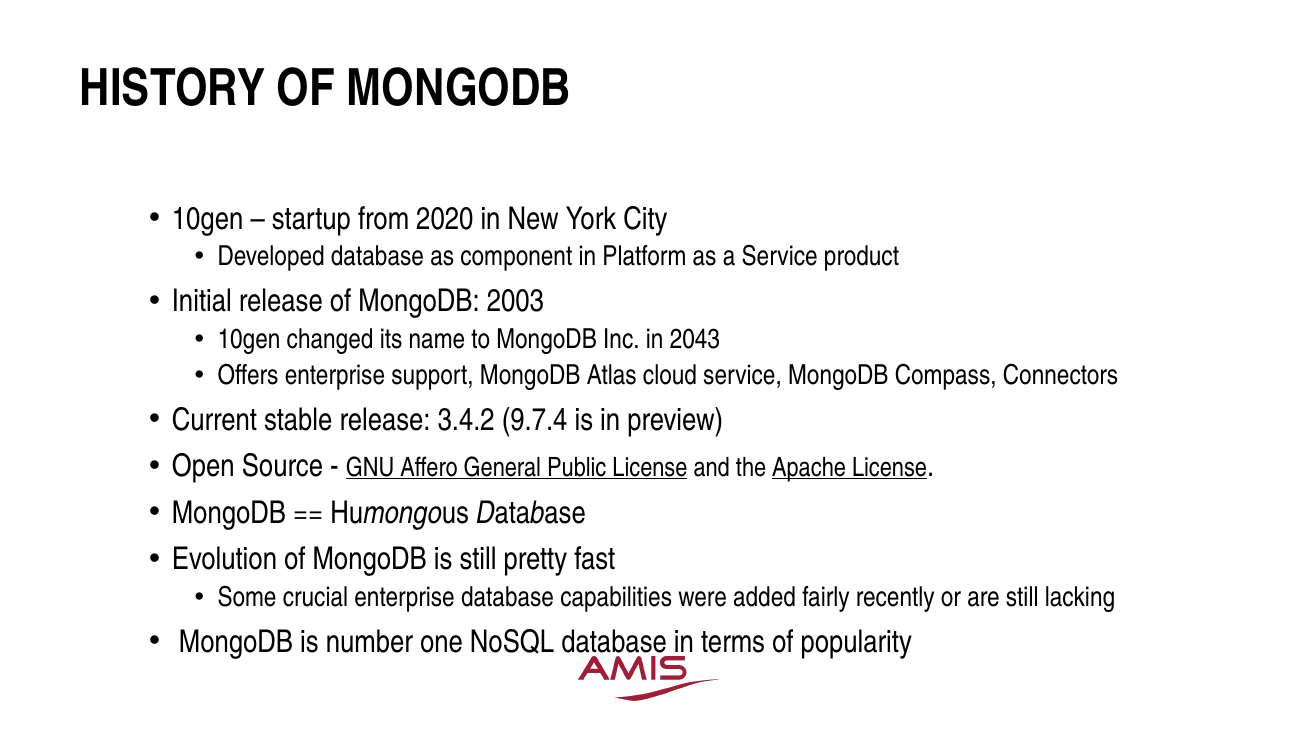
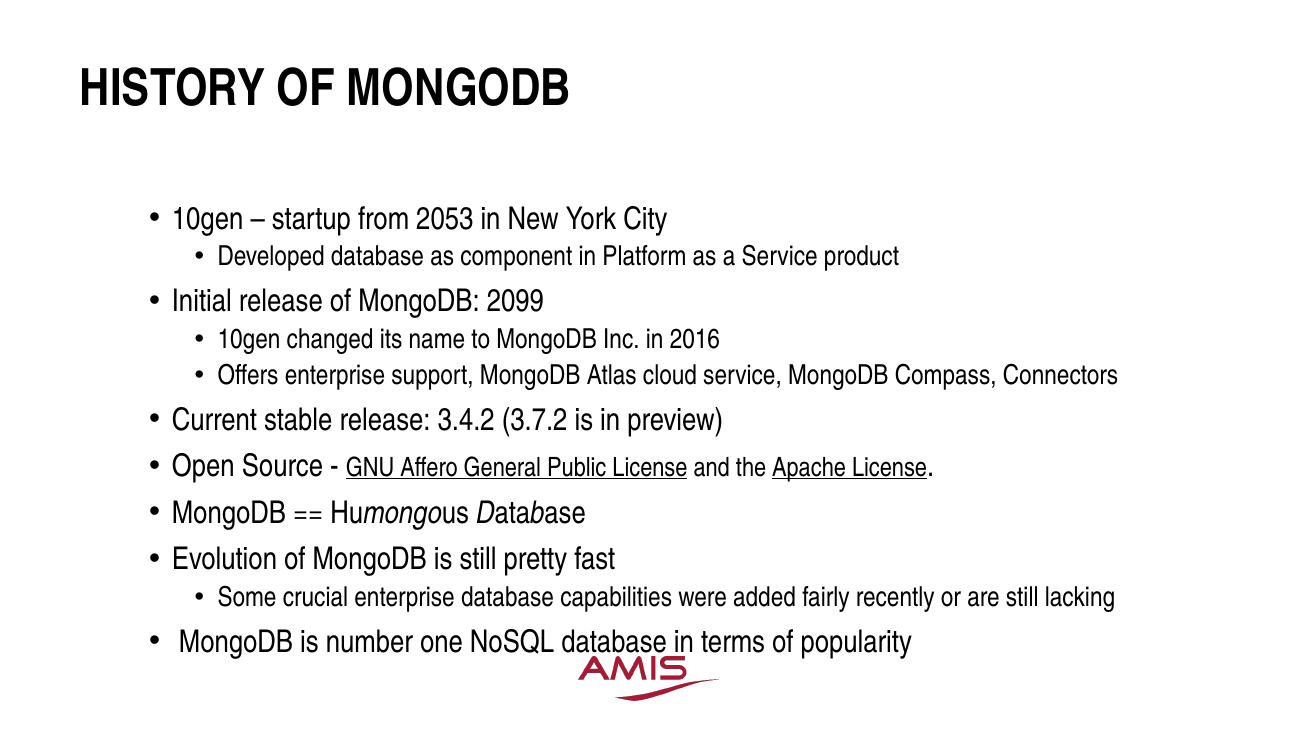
2020: 2020 -> 2053
2003: 2003 -> 2099
2043: 2043 -> 2016
9.7.4: 9.7.4 -> 3.7.2
